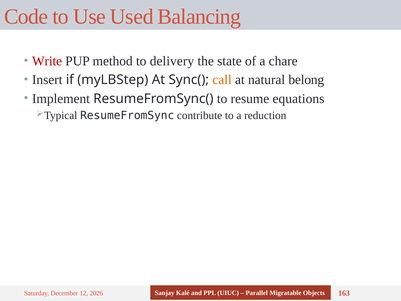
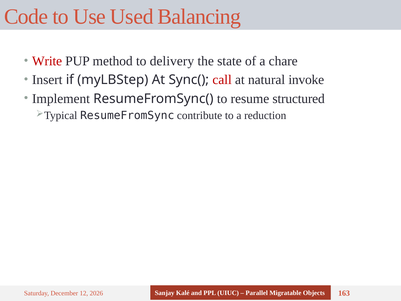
call colour: orange -> red
belong: belong -> invoke
equations: equations -> structured
